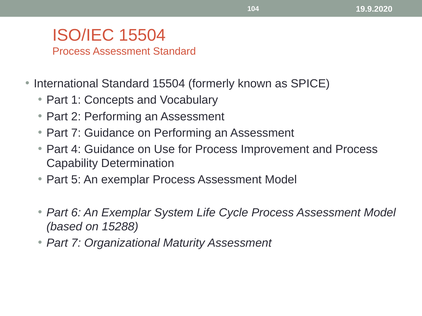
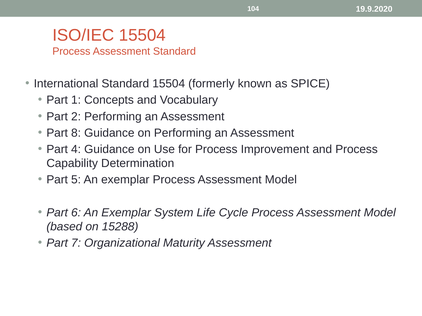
7 at (76, 133): 7 -> 8
